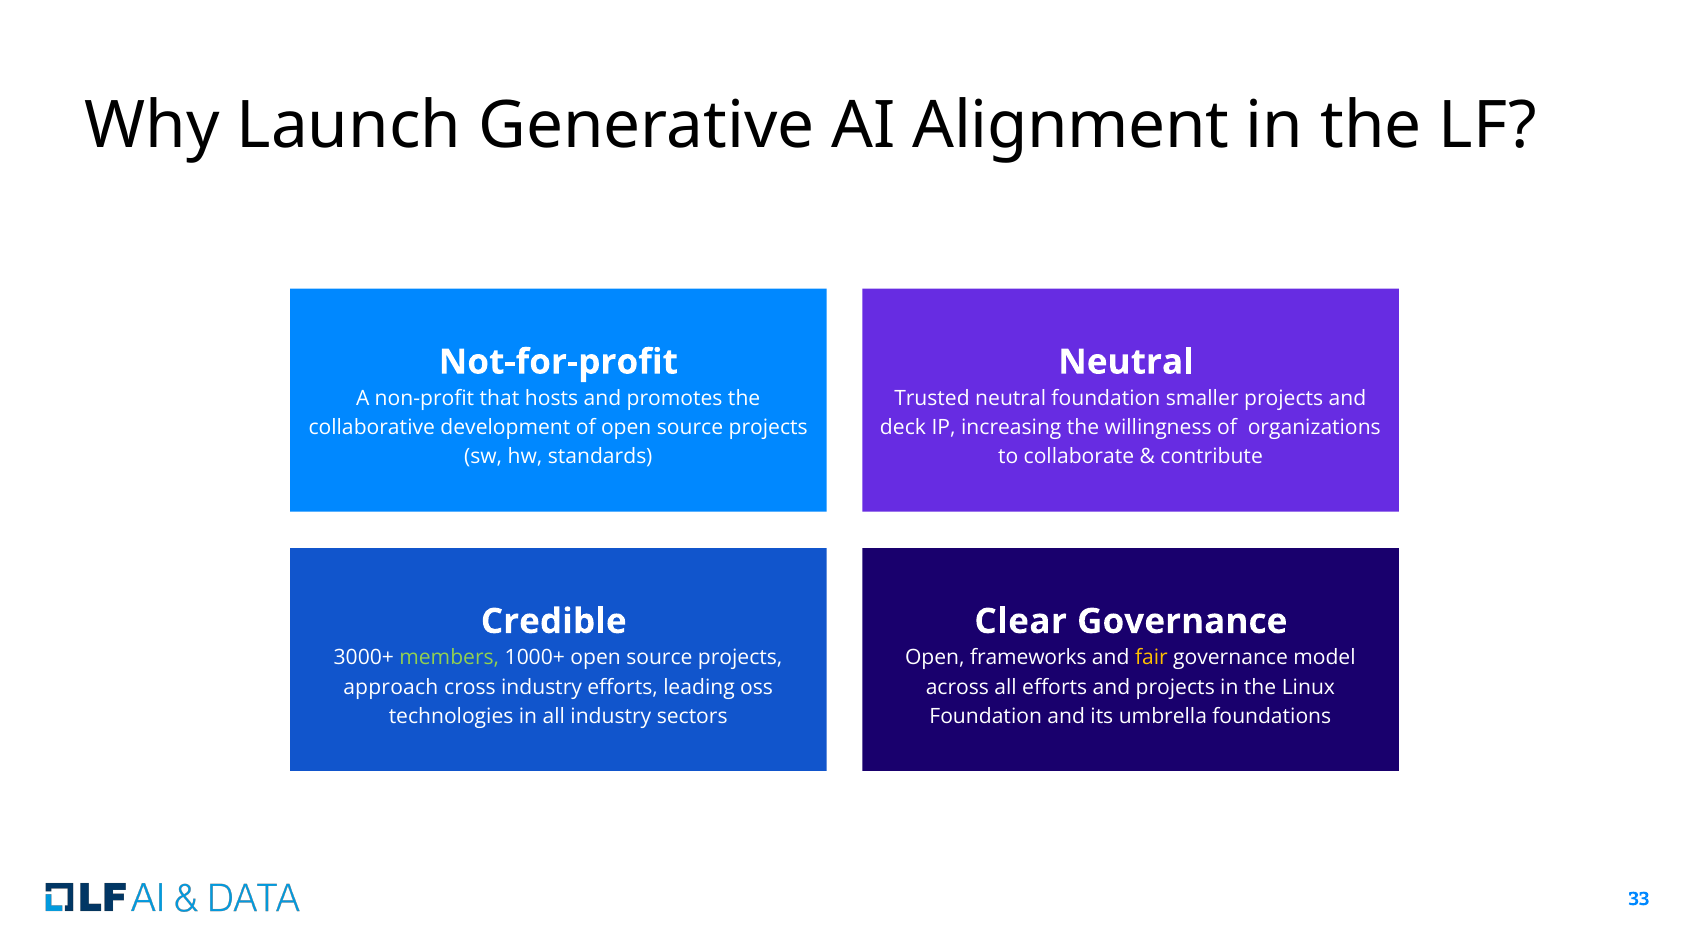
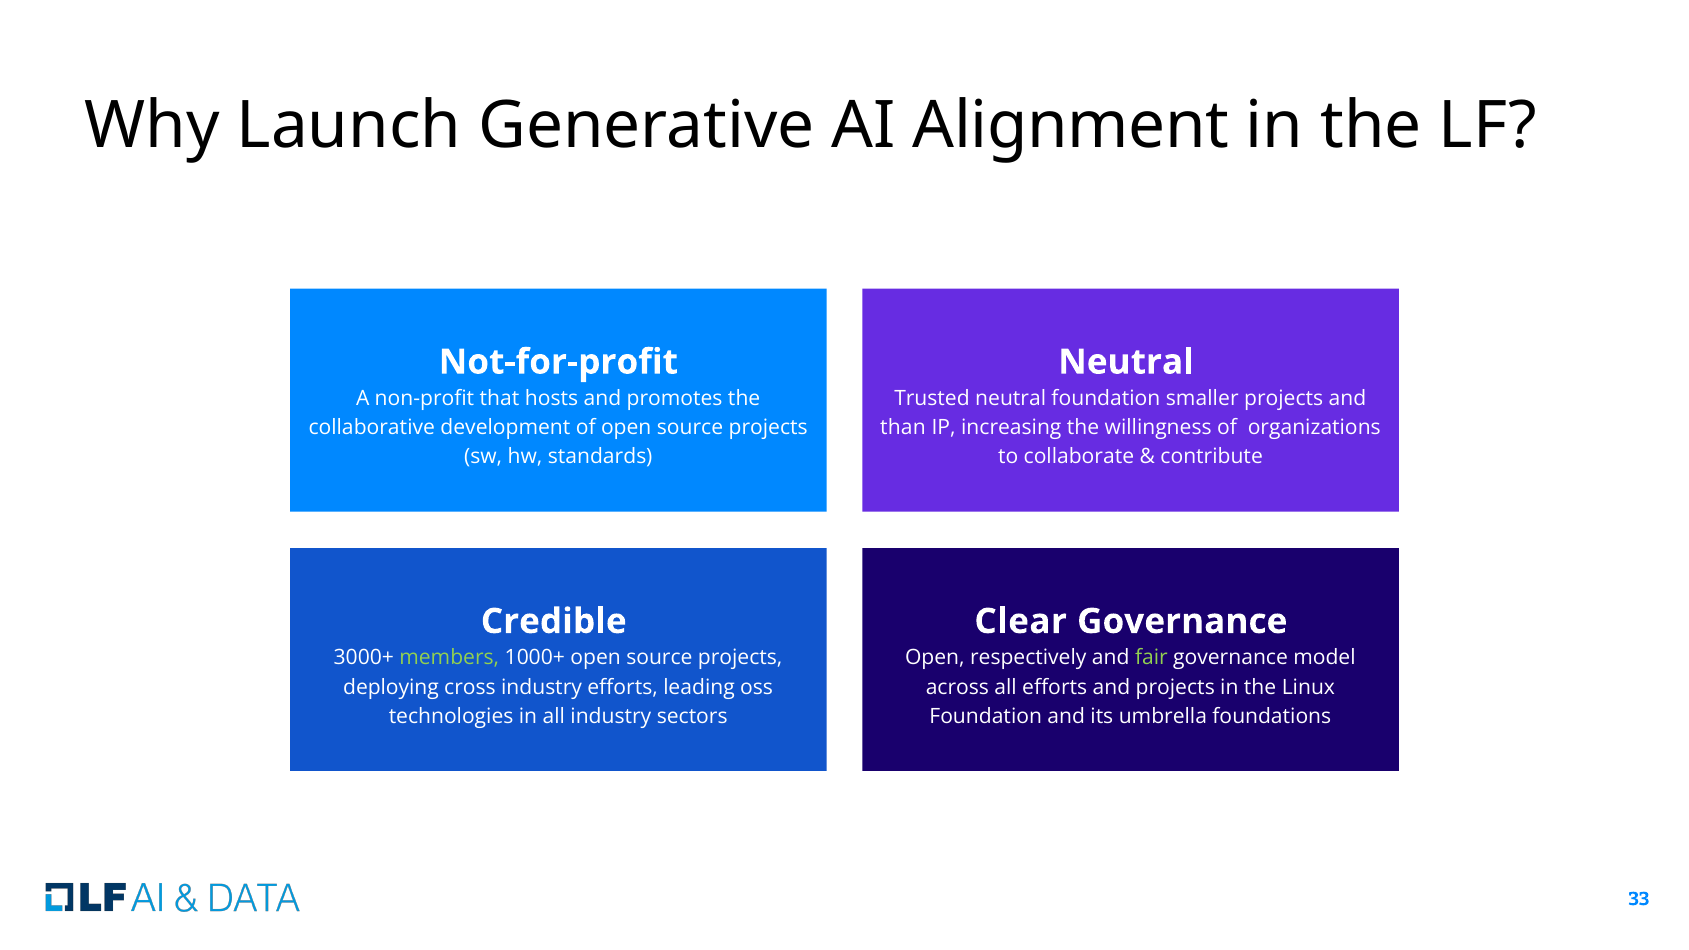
deck: deck -> than
frameworks: frameworks -> respectively
fair colour: yellow -> light green
approach: approach -> deploying
